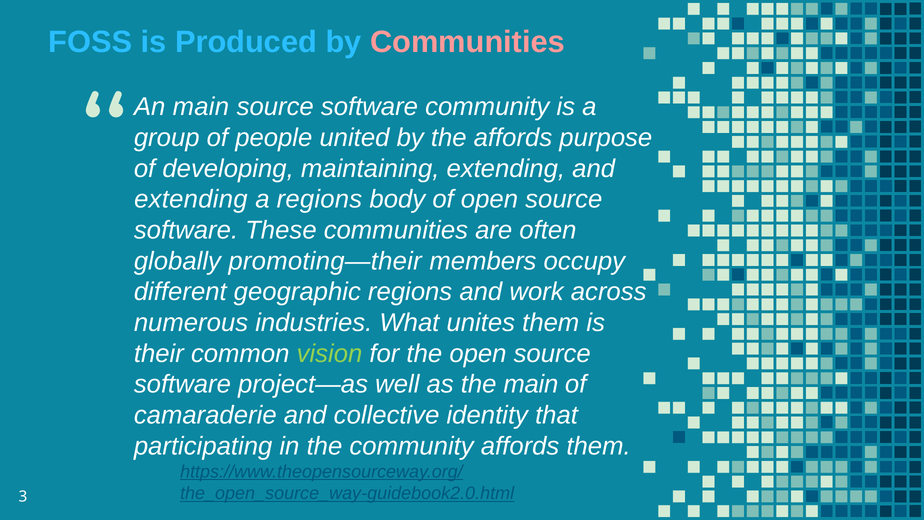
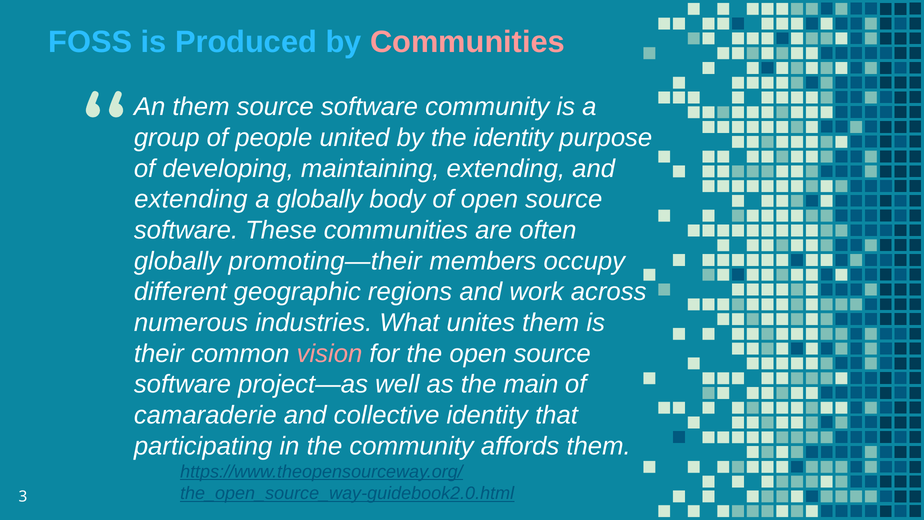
An main: main -> them
the affords: affords -> identity
a regions: regions -> globally
vision colour: light green -> pink
